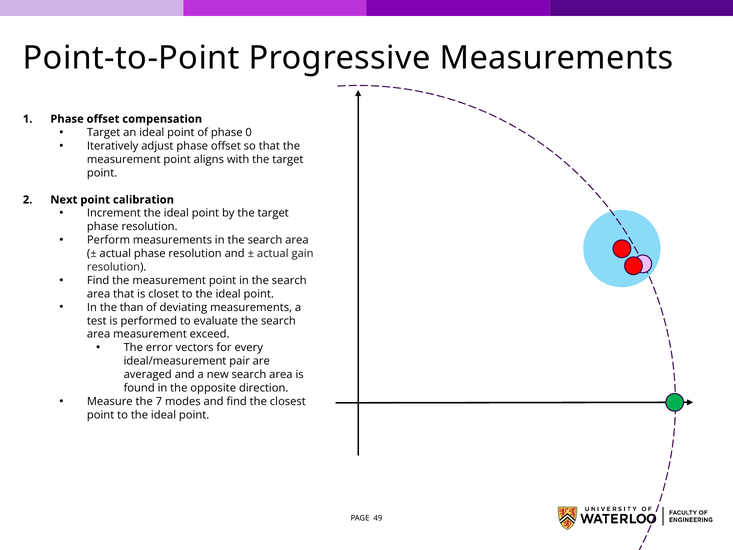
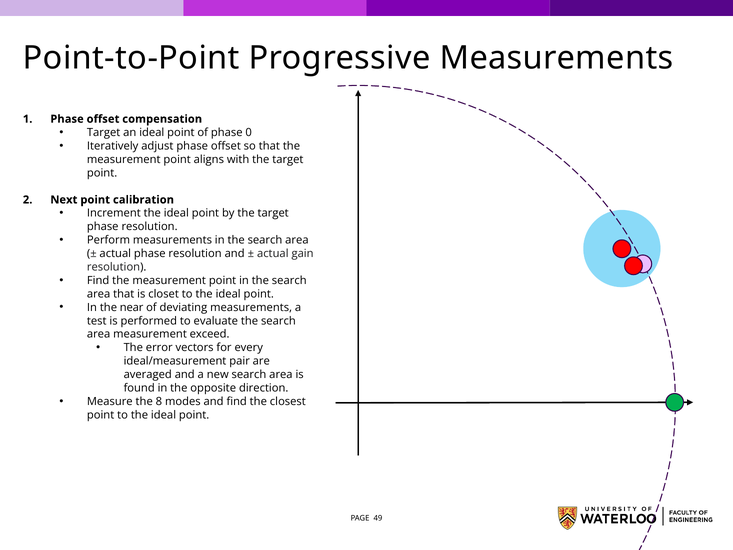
than: than -> near
7: 7 -> 8
